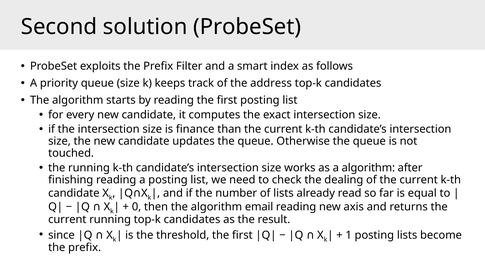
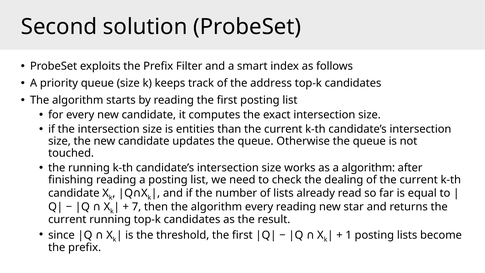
finance: finance -> entities
0: 0 -> 7
algorithm email: email -> every
axis: axis -> star
